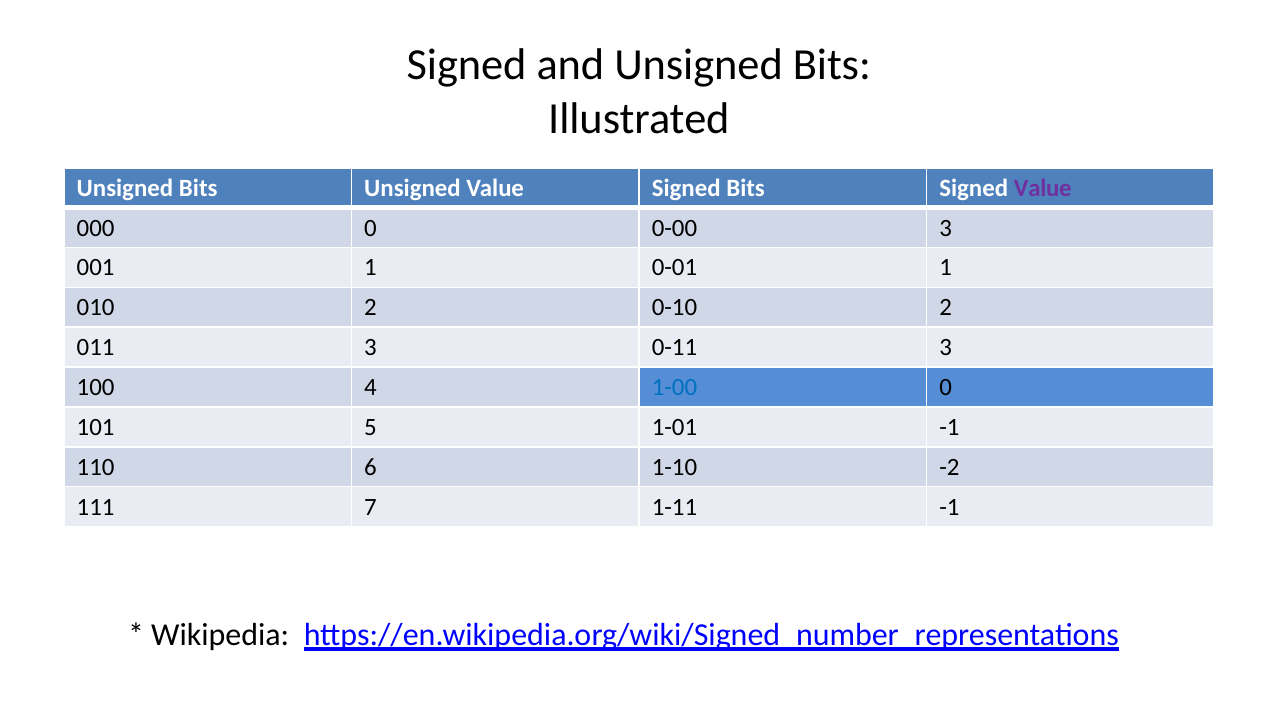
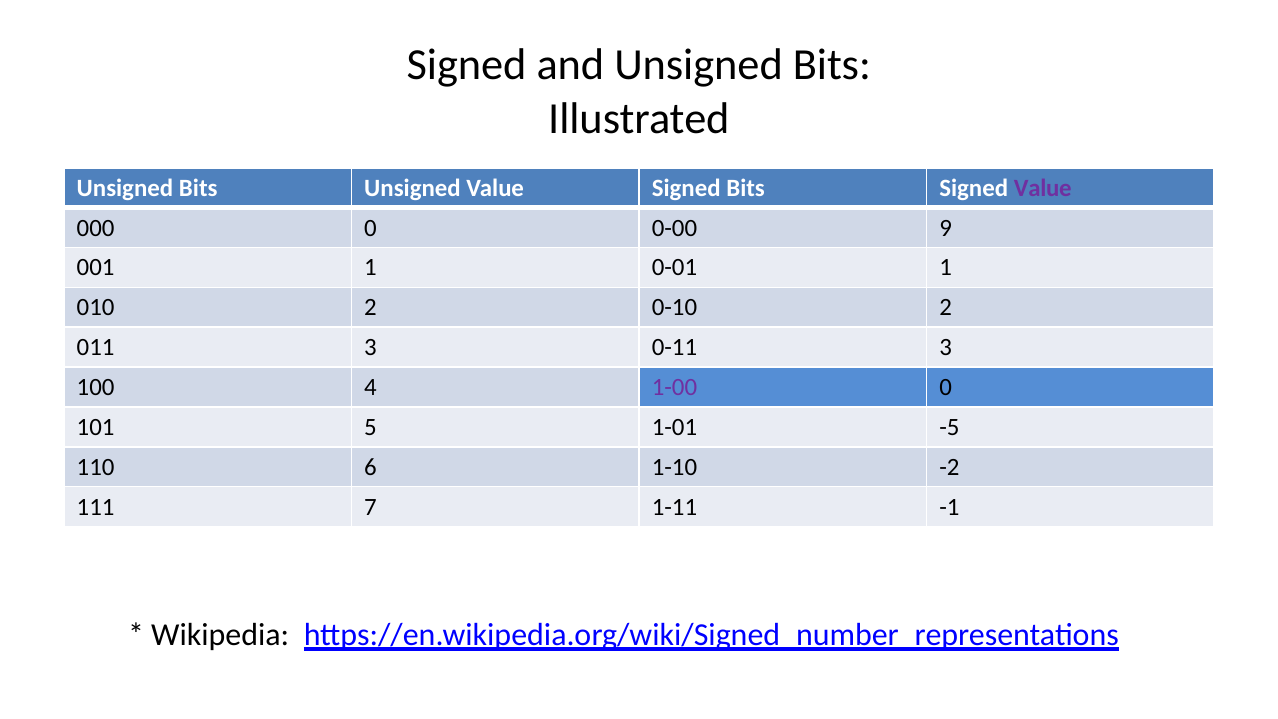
0-00 3: 3 -> 9
1-00 colour: blue -> purple
1-01 -1: -1 -> -5
